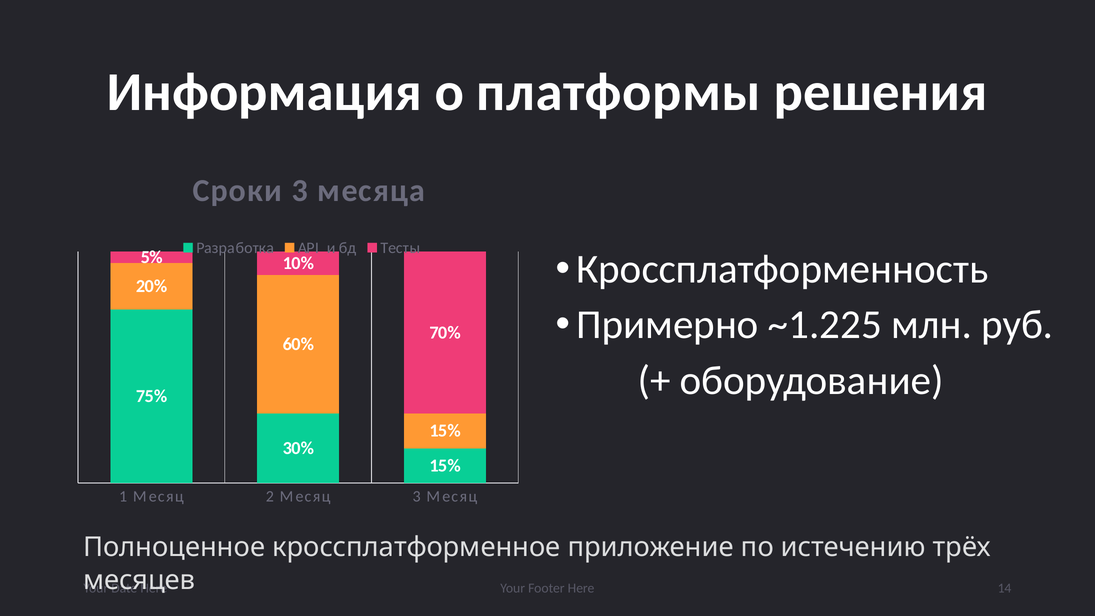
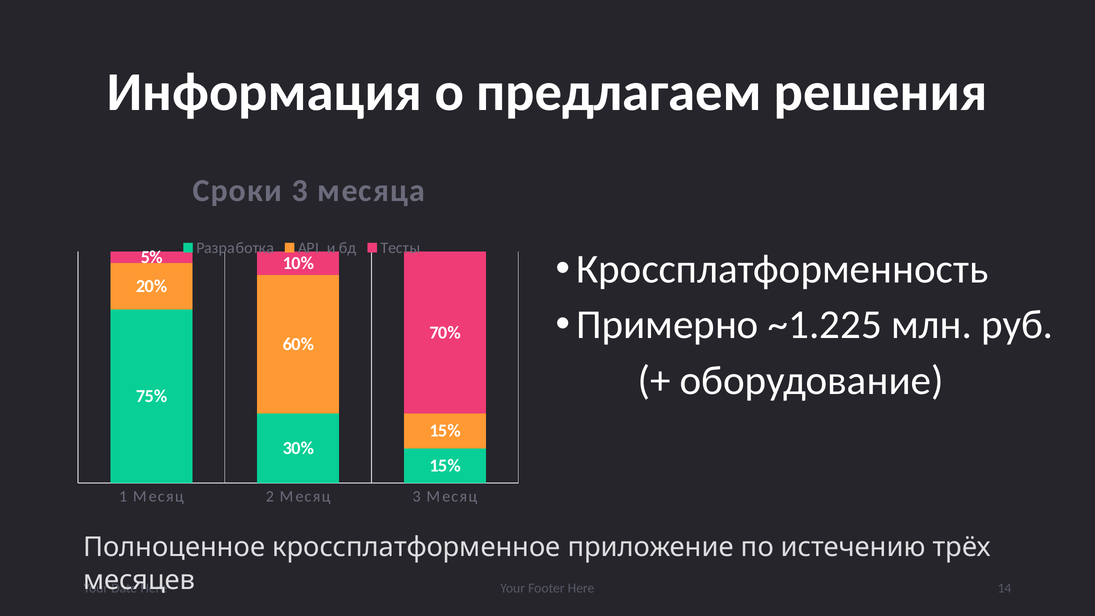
платформы: платформы -> предлагаем
